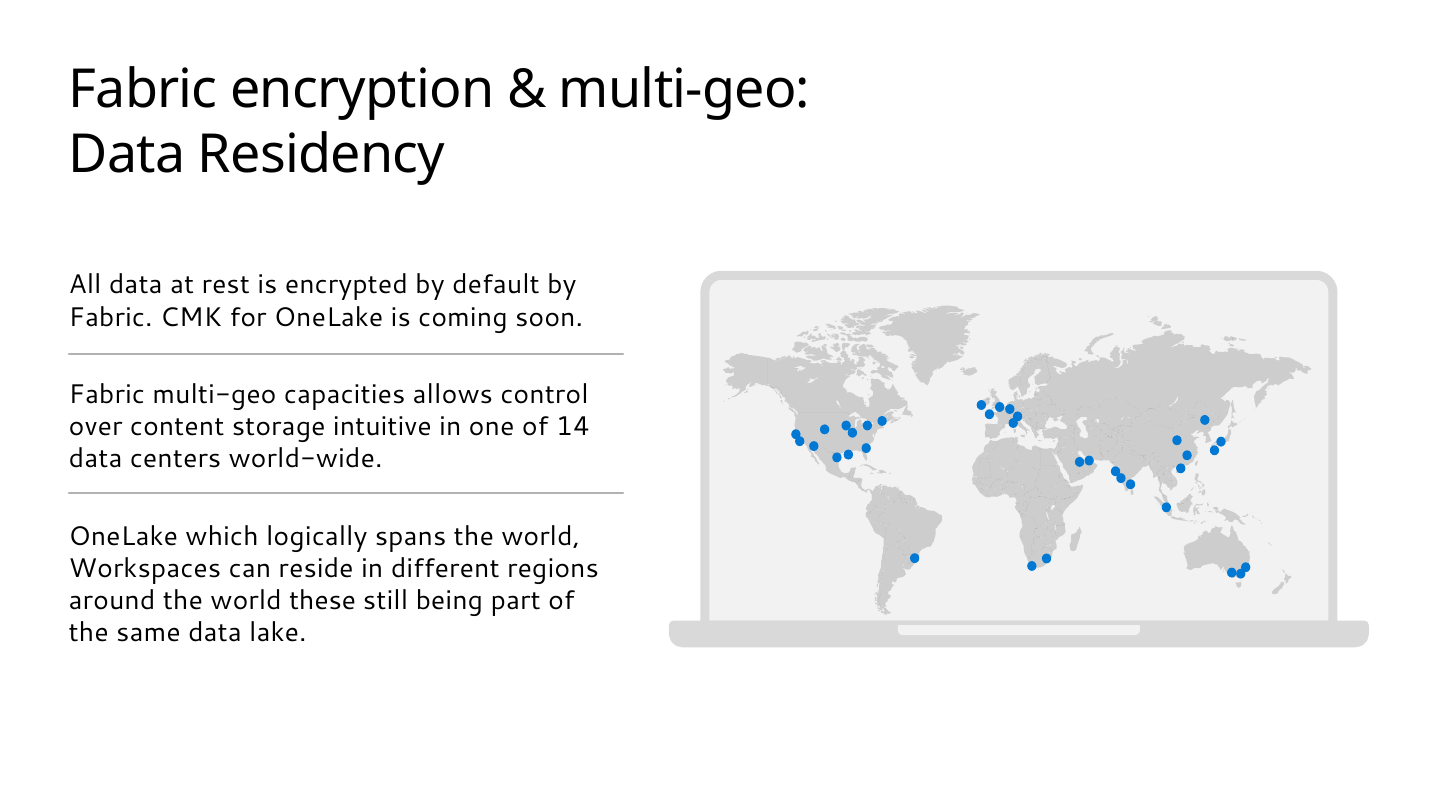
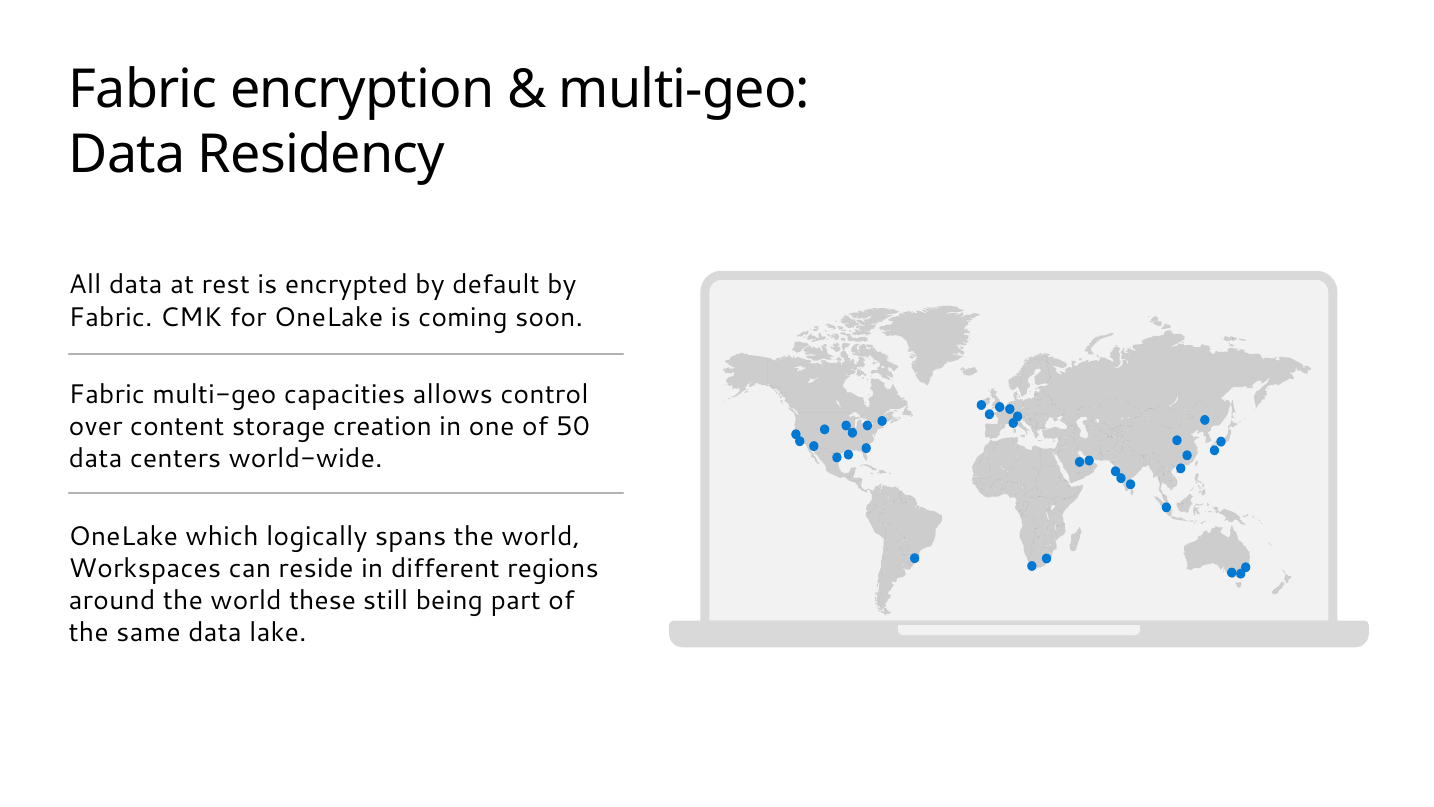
intuitive: intuitive -> creation
14: 14 -> 50
